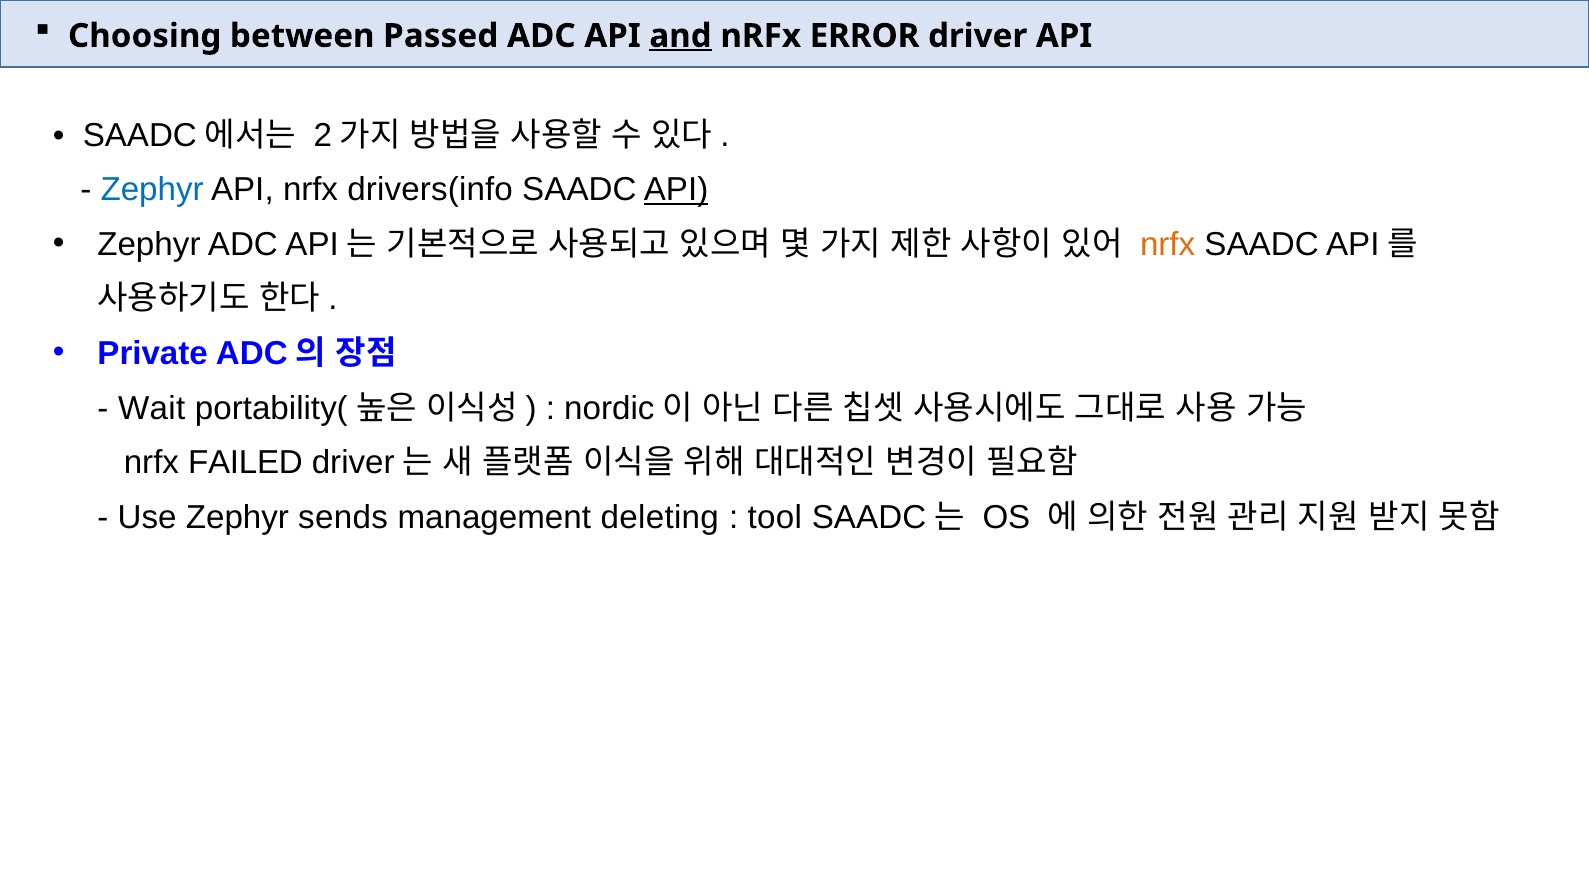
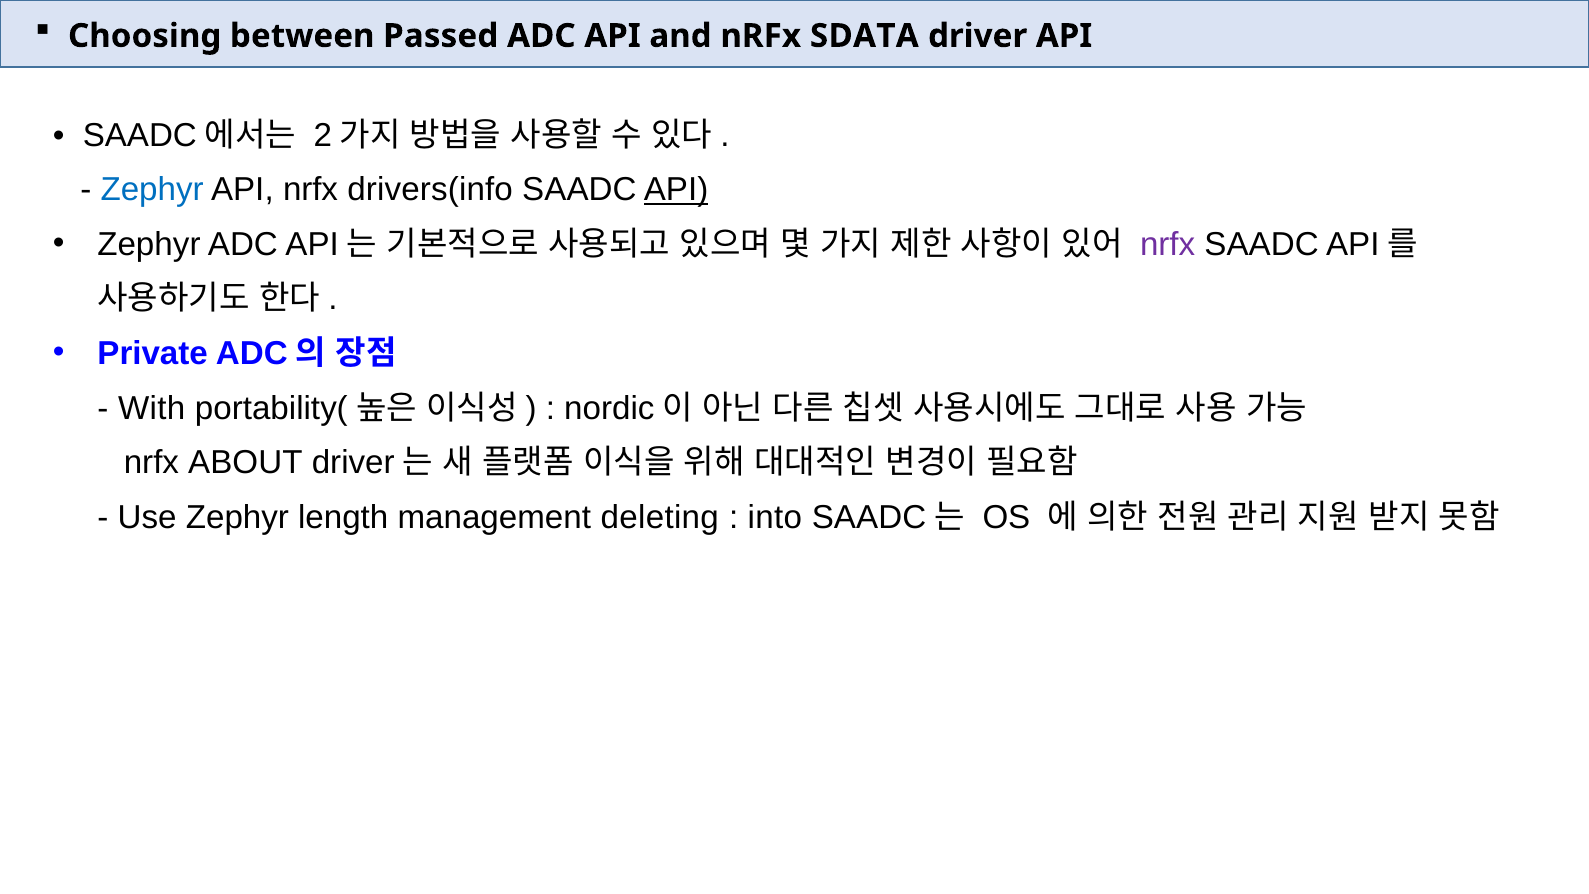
and underline: present -> none
ERROR: ERROR -> SDATA
nrfx at (1168, 244) colour: orange -> purple
Wait: Wait -> With
FAILED: FAILED -> ABOUT
sends: sends -> length
tool: tool -> into
